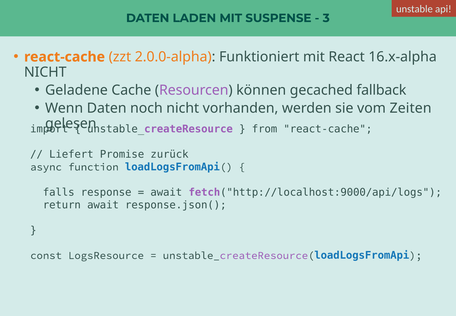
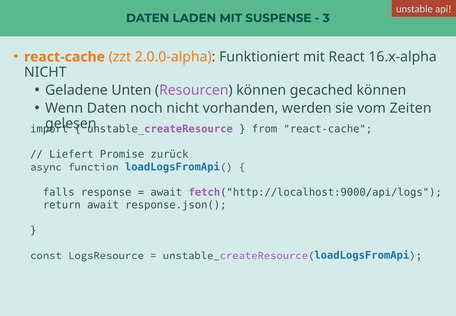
Cache: Cache -> Unten
gecached fallback: fallback -> können
